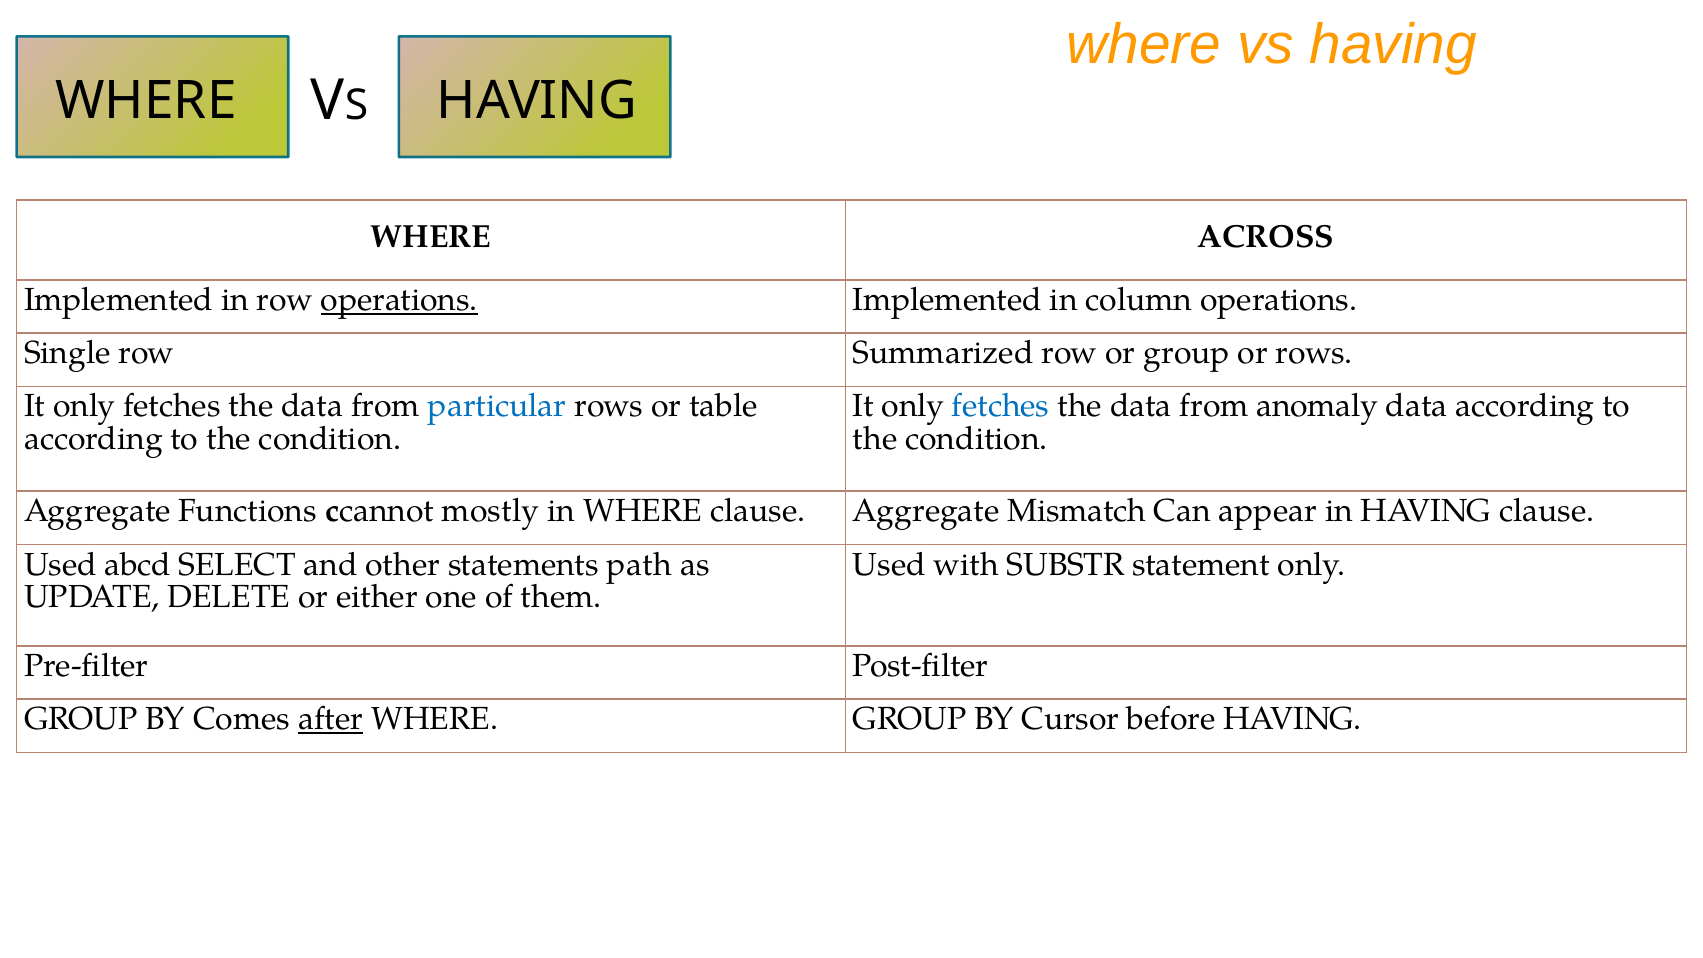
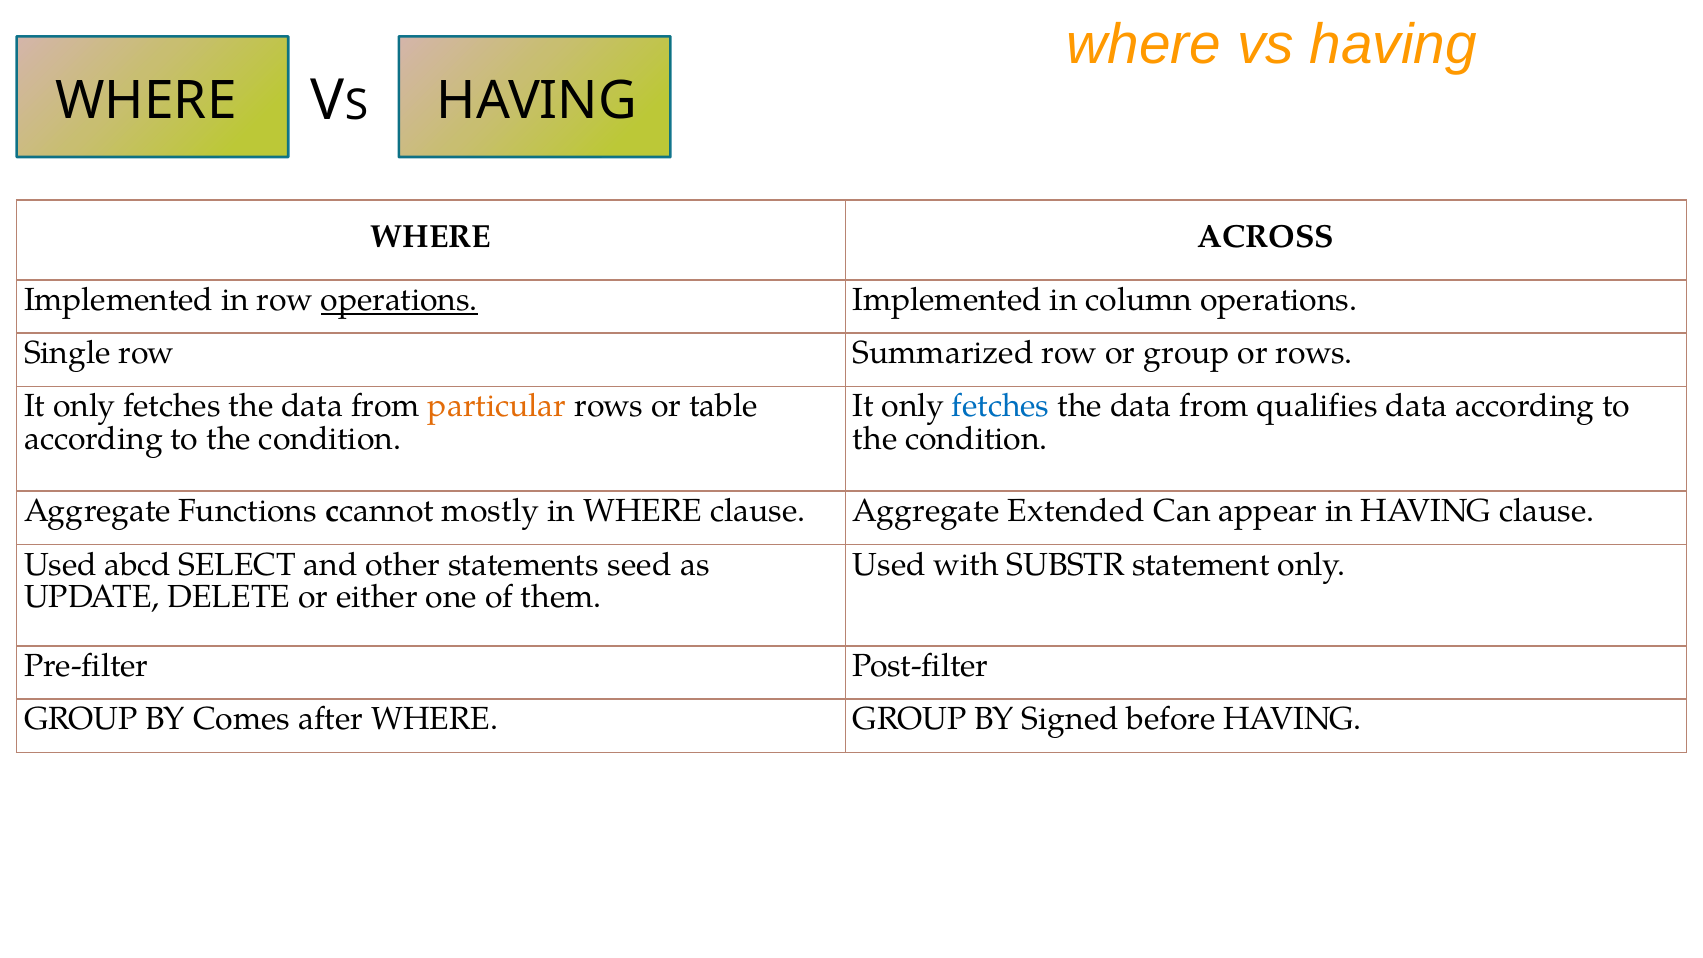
particular colour: blue -> orange
anomaly: anomaly -> qualifies
Mismatch: Mismatch -> Extended
path: path -> seed
after underline: present -> none
Cursor: Cursor -> Signed
